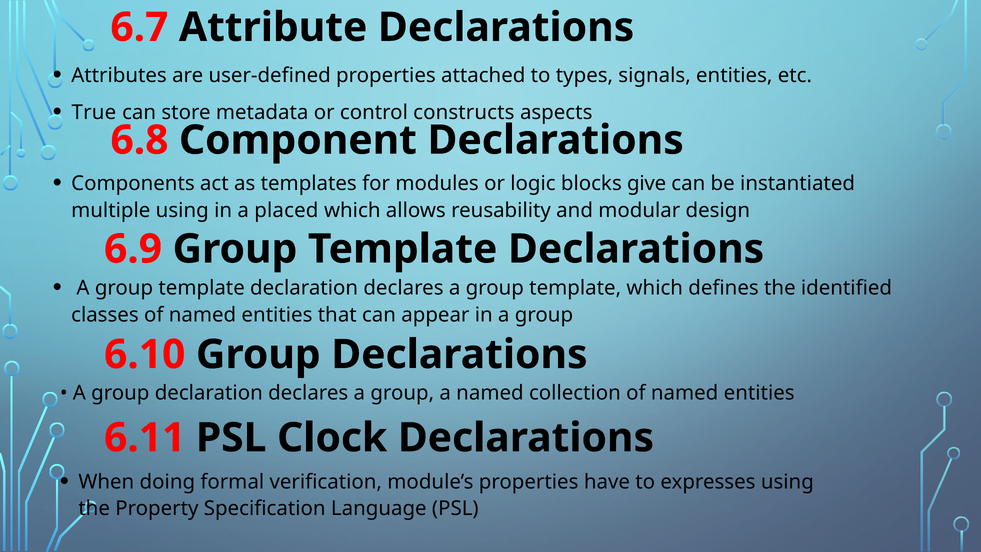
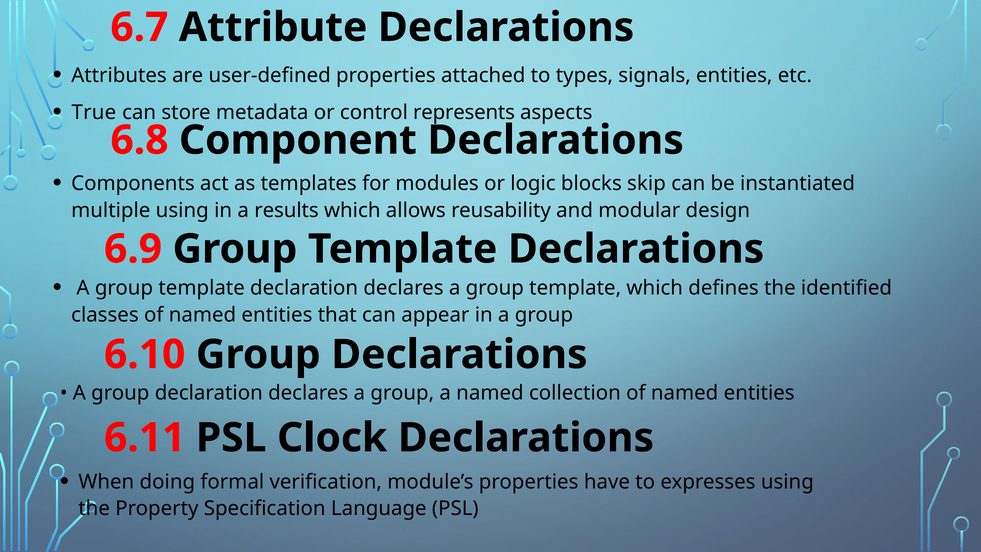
constructs: constructs -> represents
give: give -> skip
placed: placed -> results
